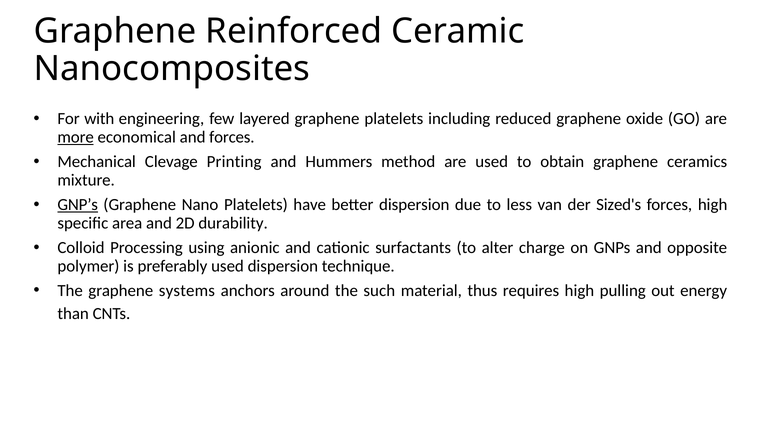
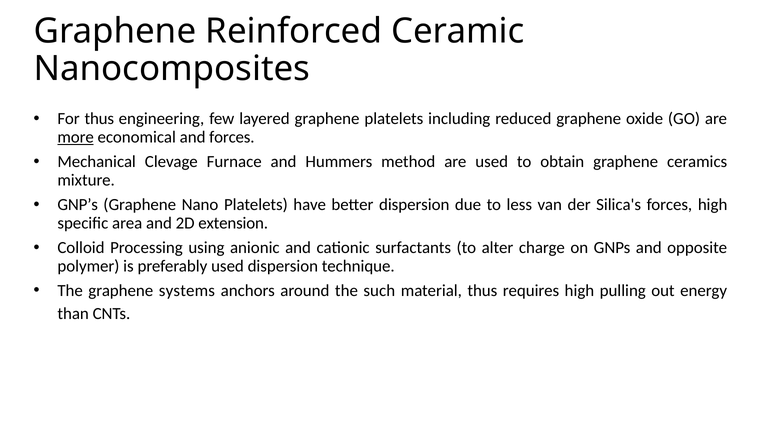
For with: with -> thus
Printing: Printing -> Furnace
GNP’s underline: present -> none
Sized's: Sized's -> Silica's
durability: durability -> extension
